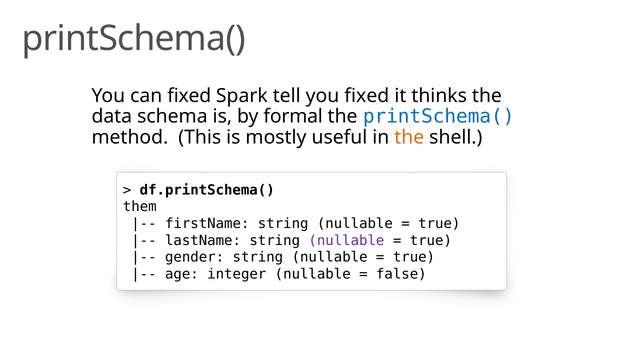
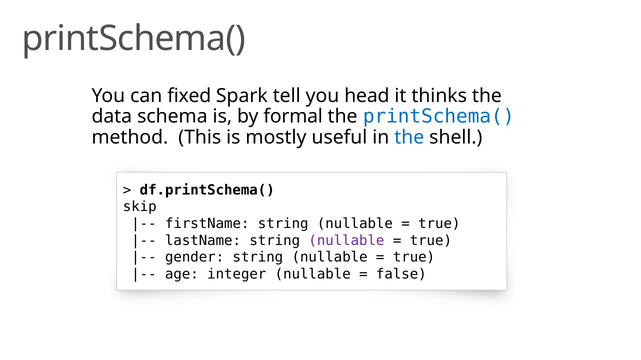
you fixed: fixed -> head
the at (409, 138) colour: orange -> blue
them: them -> skip
